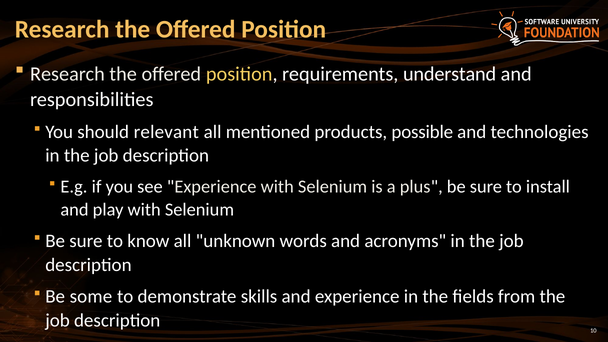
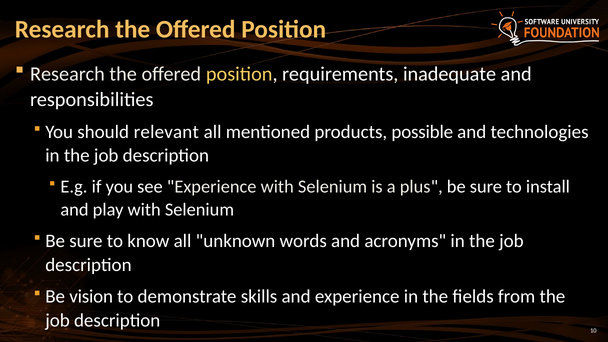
understand: understand -> inadequate
some: some -> vision
